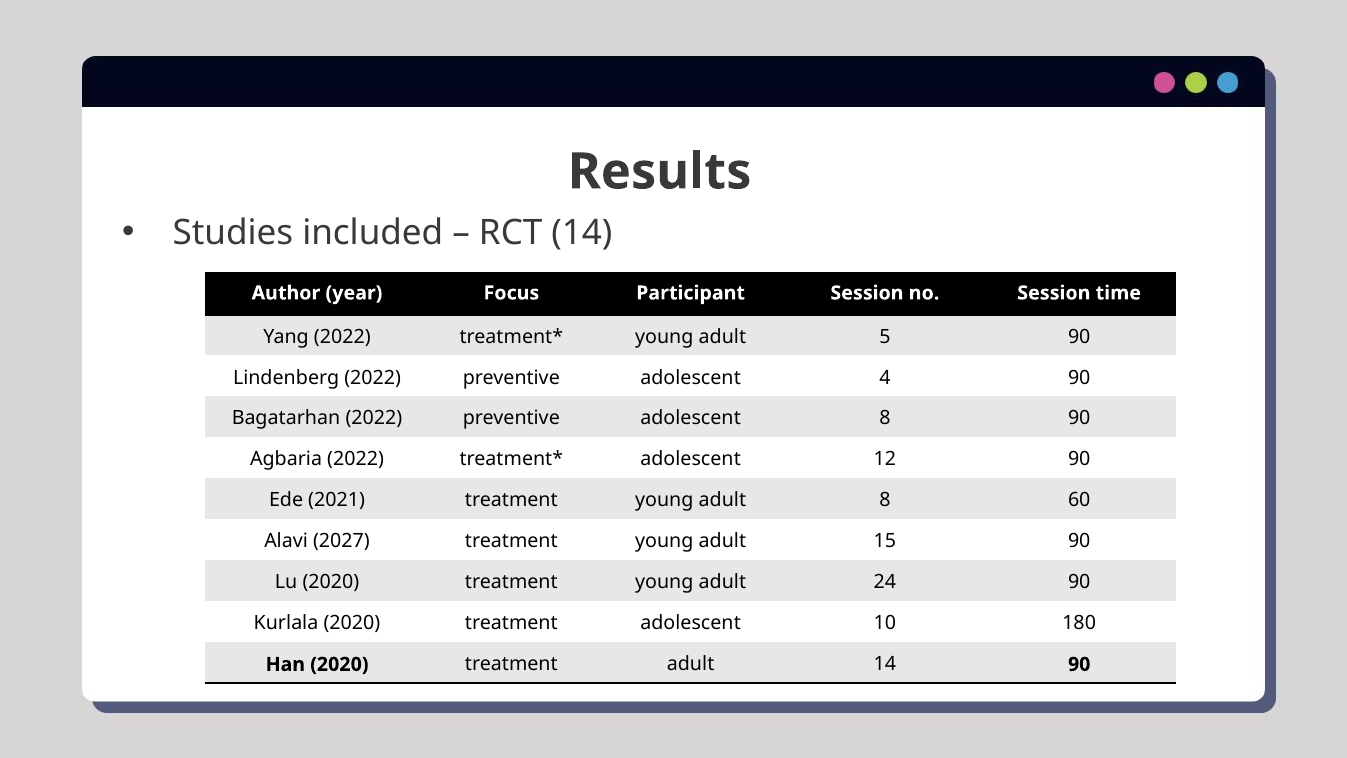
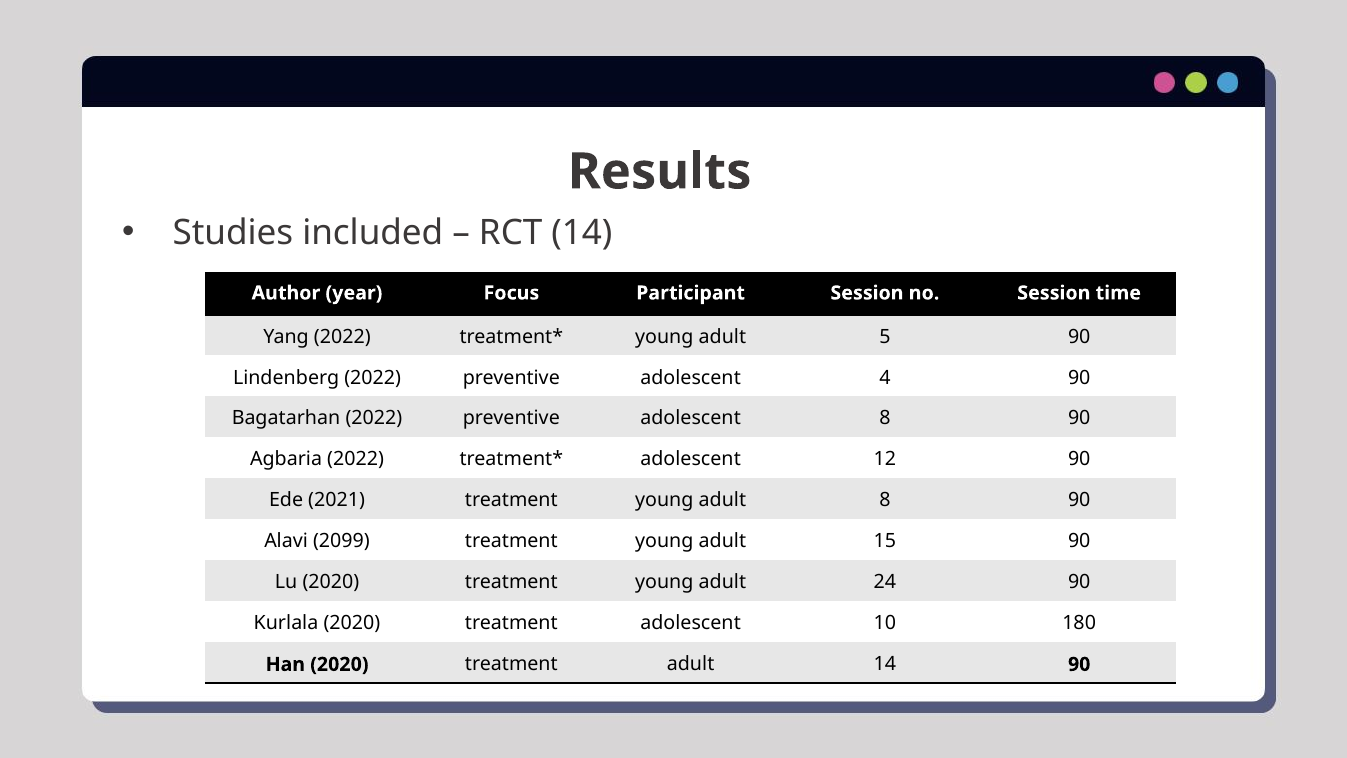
adult 8 60: 60 -> 90
2027: 2027 -> 2099
